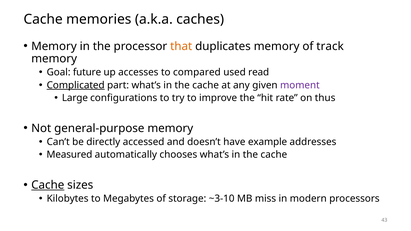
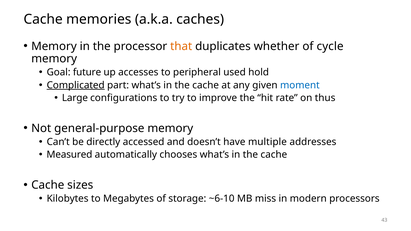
duplicates memory: memory -> whether
track: track -> cycle
compared: compared -> peripheral
read: read -> hold
moment colour: purple -> blue
example: example -> multiple
Cache at (48, 185) underline: present -> none
~3-10: ~3-10 -> ~6-10
